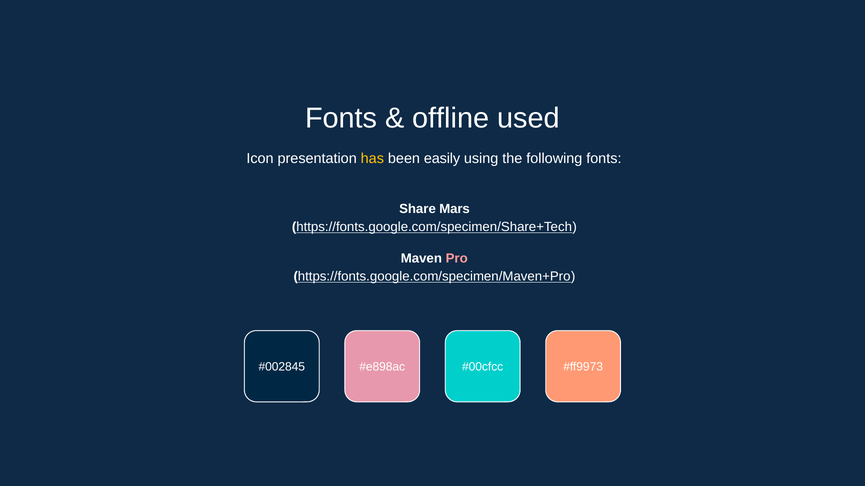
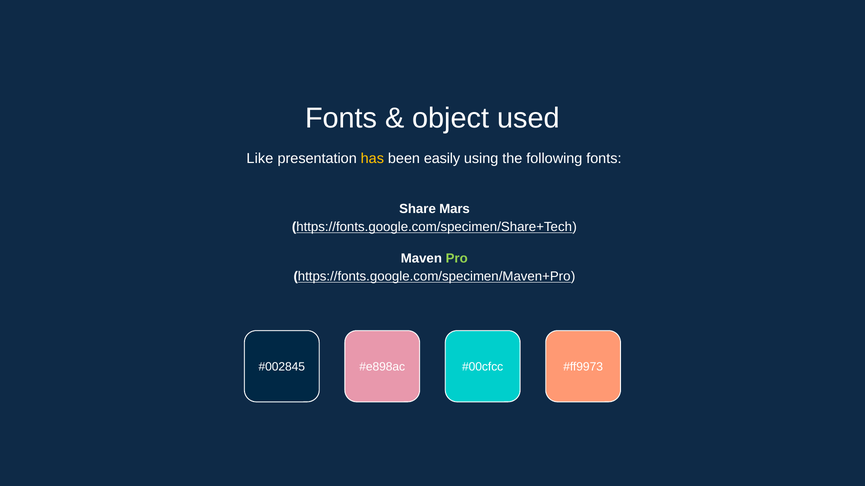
offline: offline -> object
Icon: Icon -> Like
Pro colour: pink -> light green
